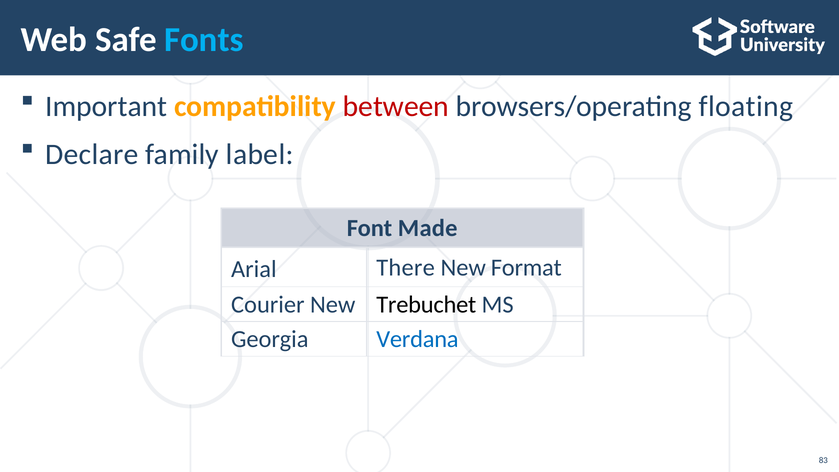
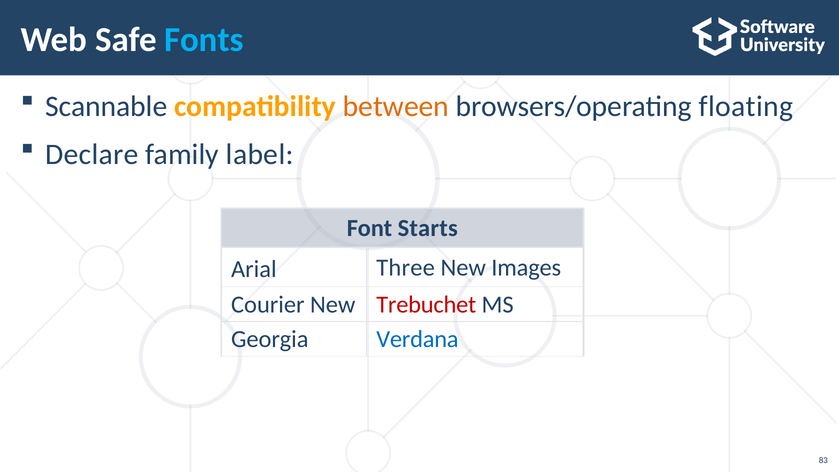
Important: Important -> Scannable
between colour: red -> orange
Made: Made -> Starts
There: There -> Three
Format: Format -> Images
Trebuchet colour: black -> red
